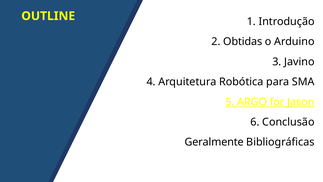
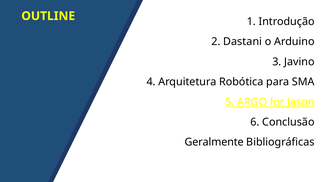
Obtidas: Obtidas -> Dastani
